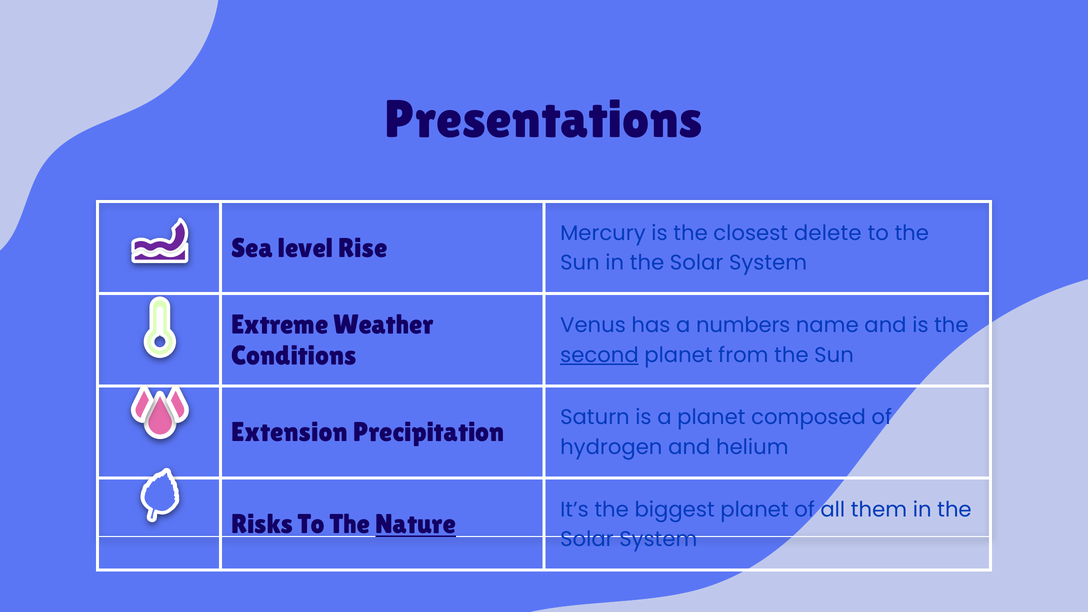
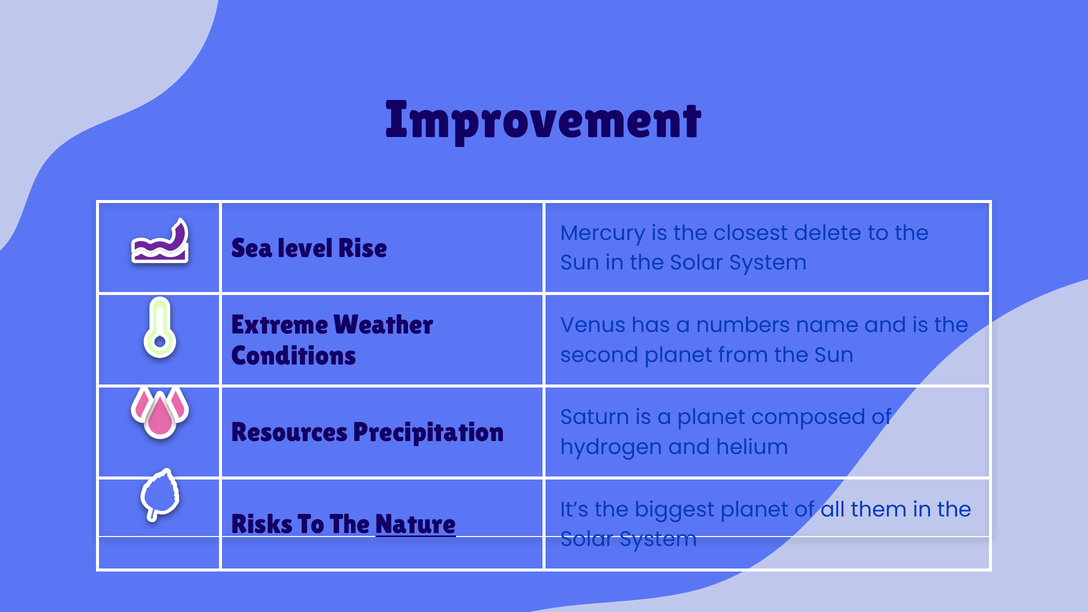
Presentations: Presentations -> Improvement
second underline: present -> none
Extension: Extension -> Resources
